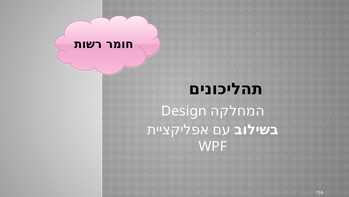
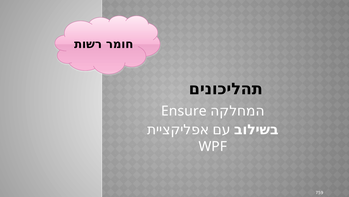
Design: Design -> Ensure
